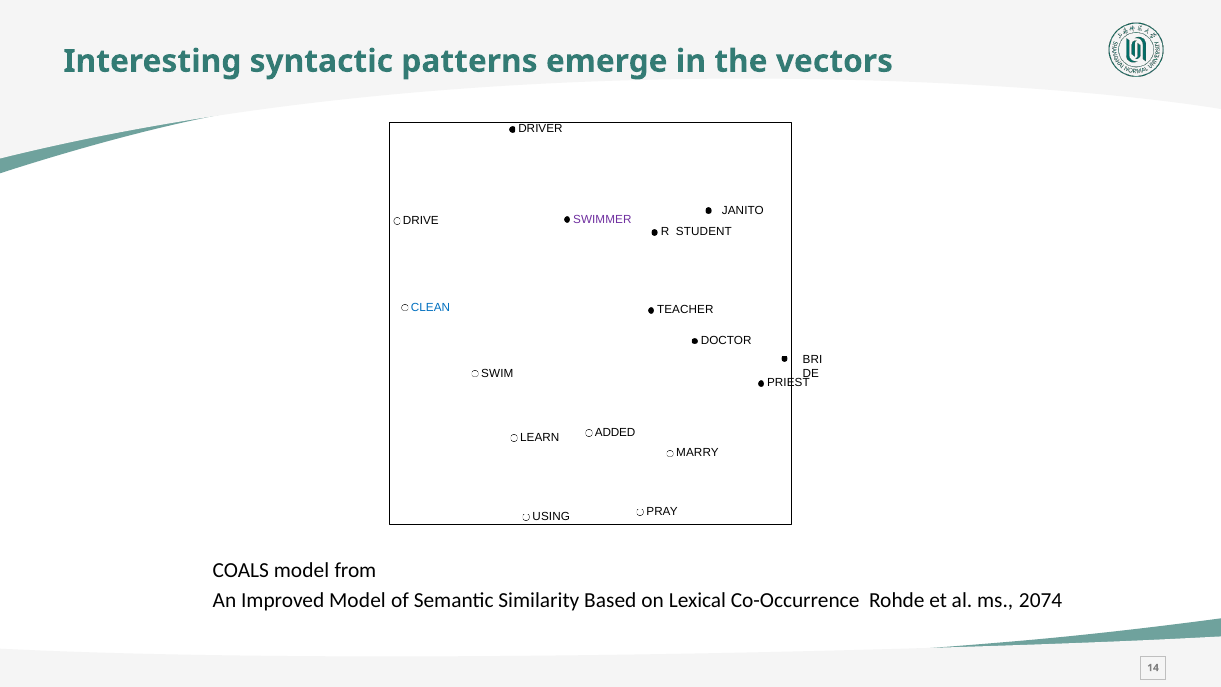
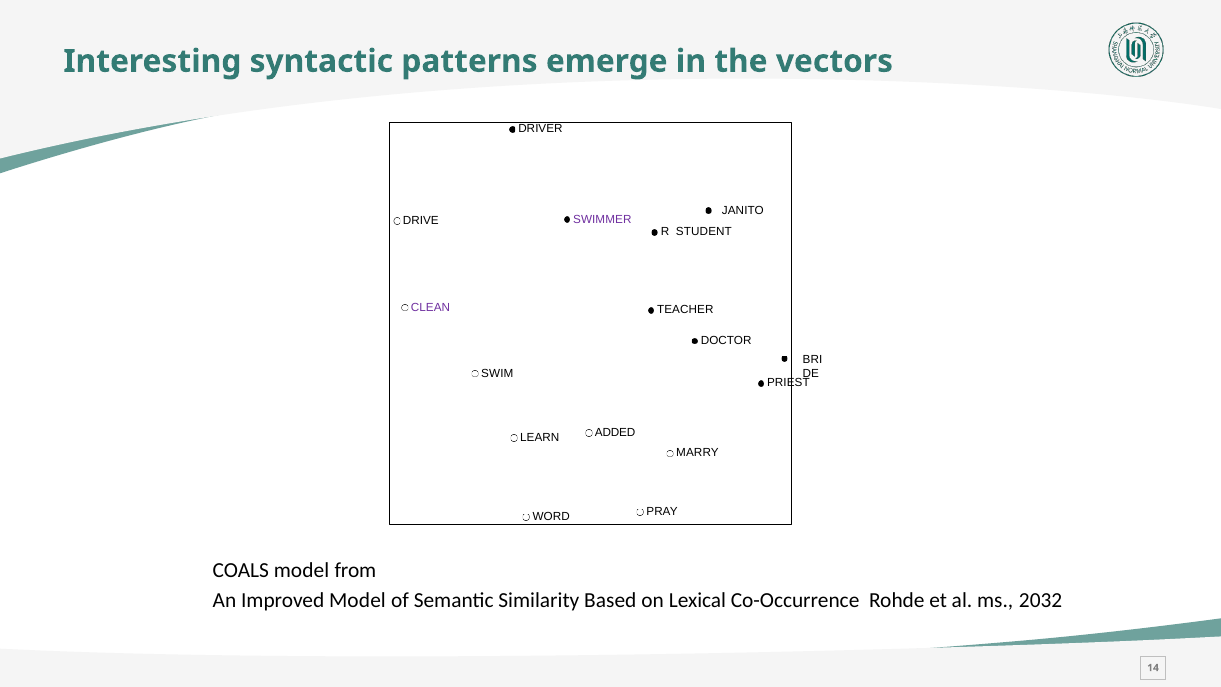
CLEAN colour: blue -> purple
USING: USING -> WORD
2074: 2074 -> 2032
